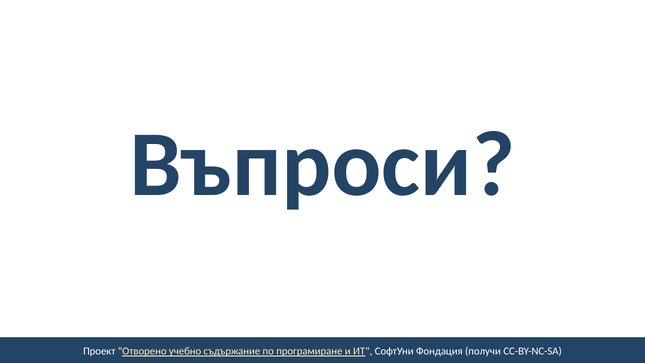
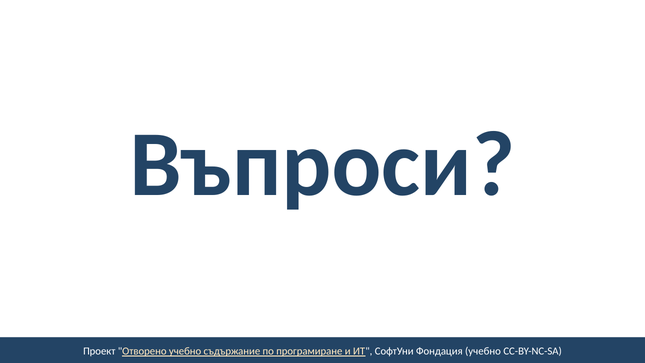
Фондация получи: получи -> учебно
